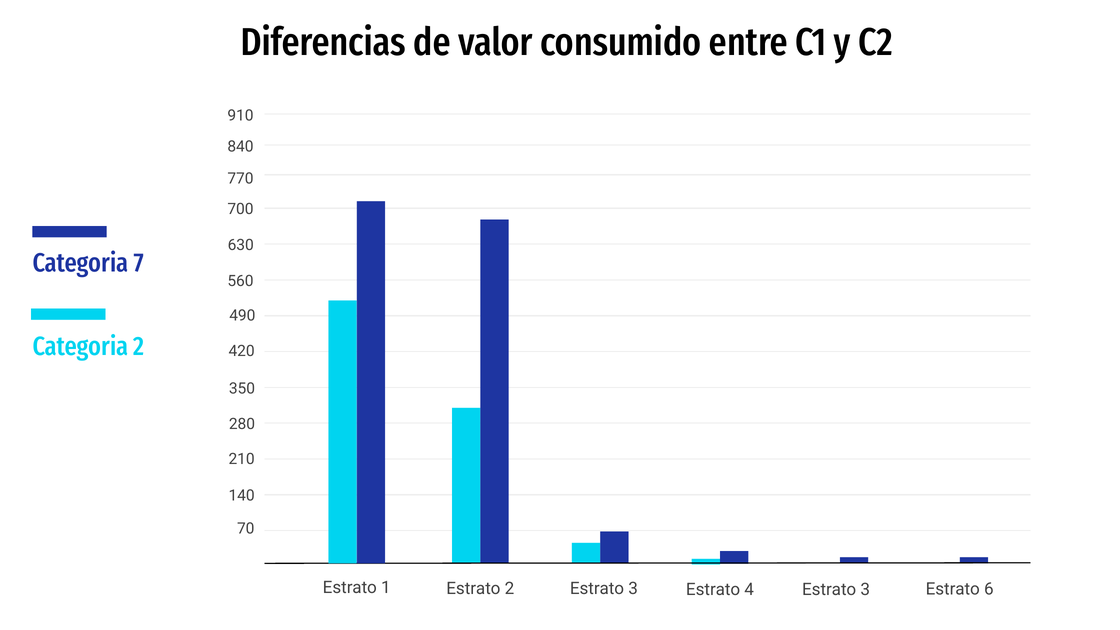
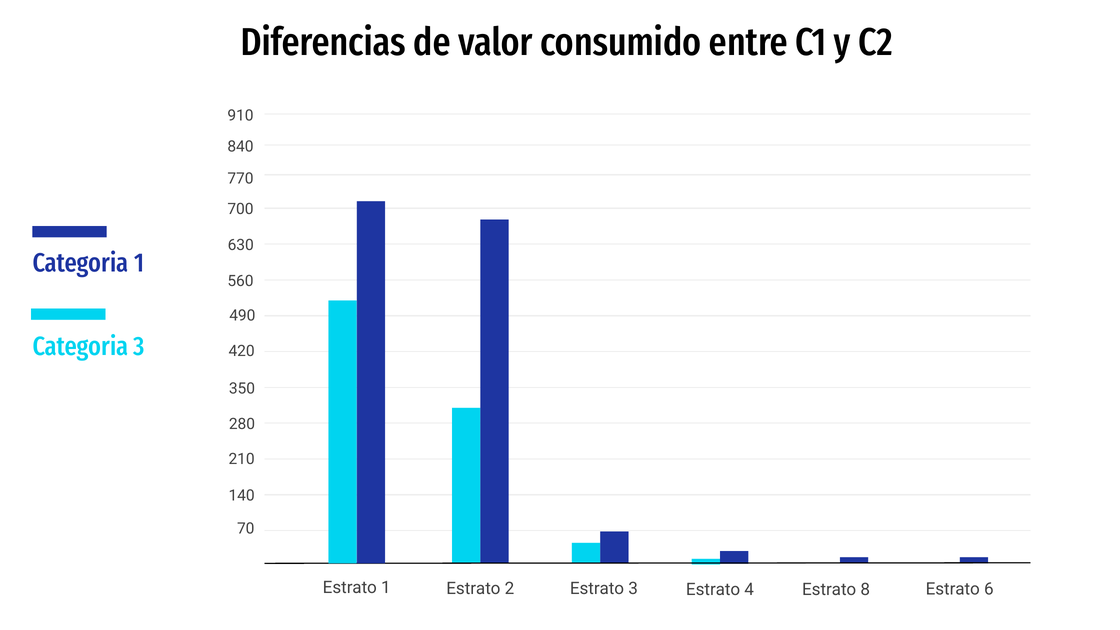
Categoria 7: 7 -> 1
Categoria 2: 2 -> 3
4 Estrato 3: 3 -> 8
